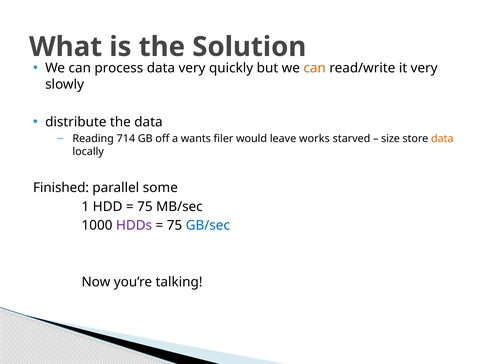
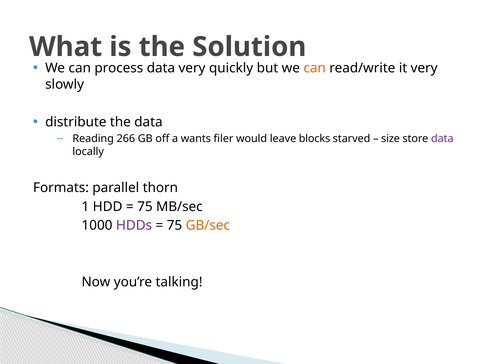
714: 714 -> 266
works: works -> blocks
data at (442, 138) colour: orange -> purple
Finished: Finished -> Formats
some: some -> thorn
GB/sec colour: blue -> orange
